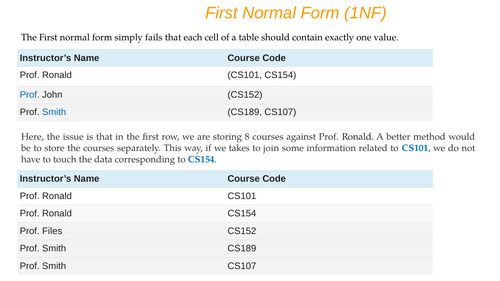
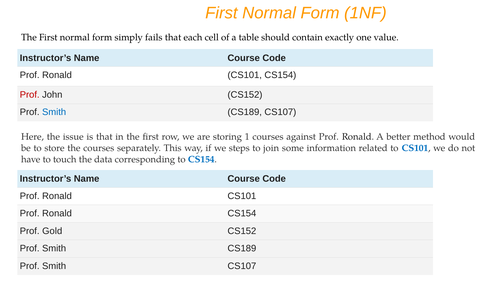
Prof at (30, 95) colour: blue -> red
8: 8 -> 1
takes: takes -> steps
Files: Files -> Gold
